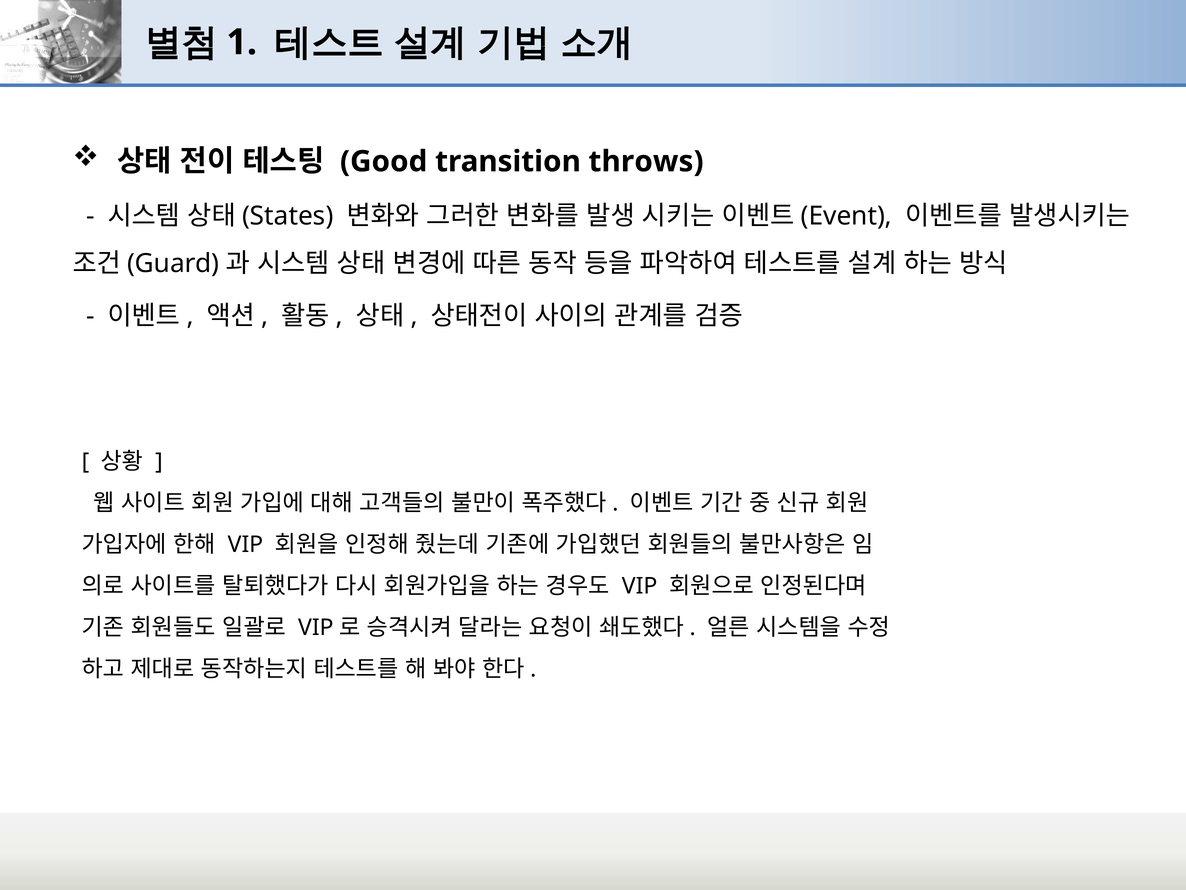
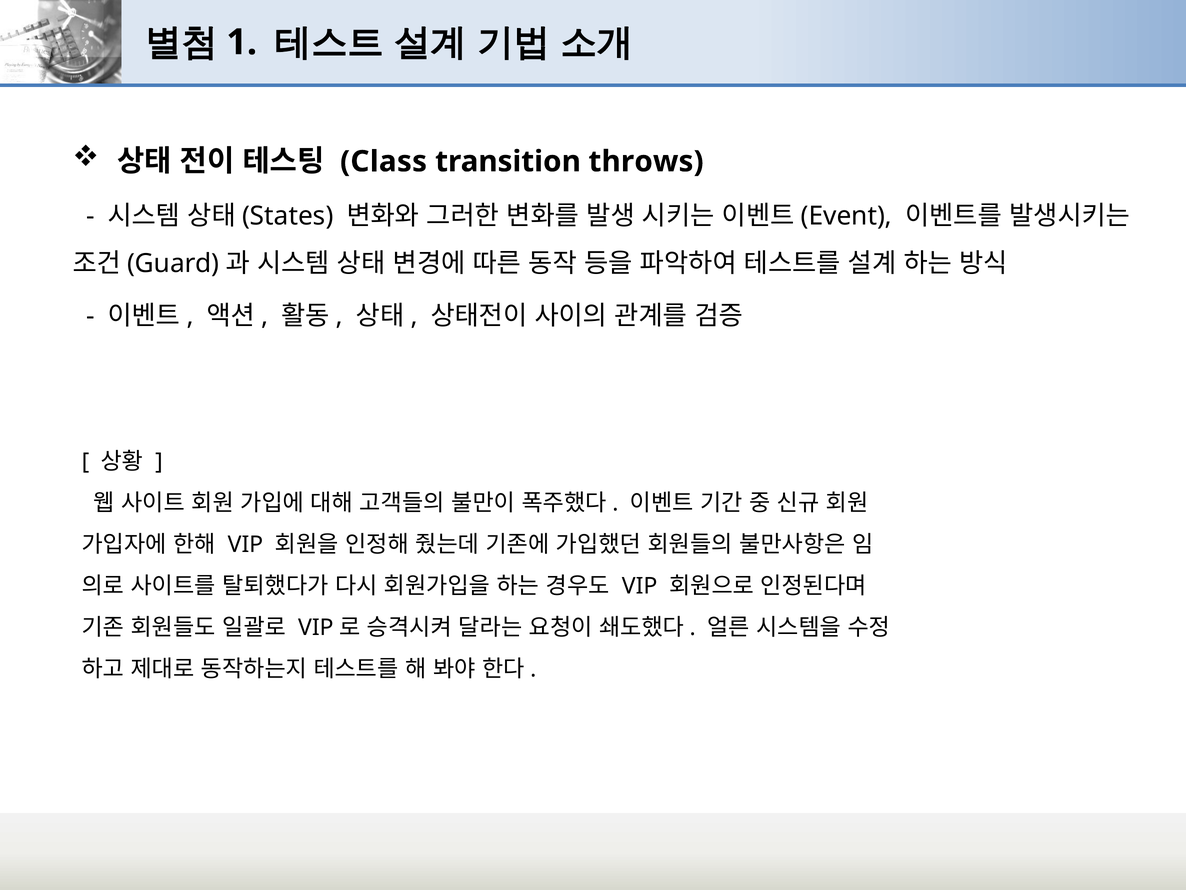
Good: Good -> Class
